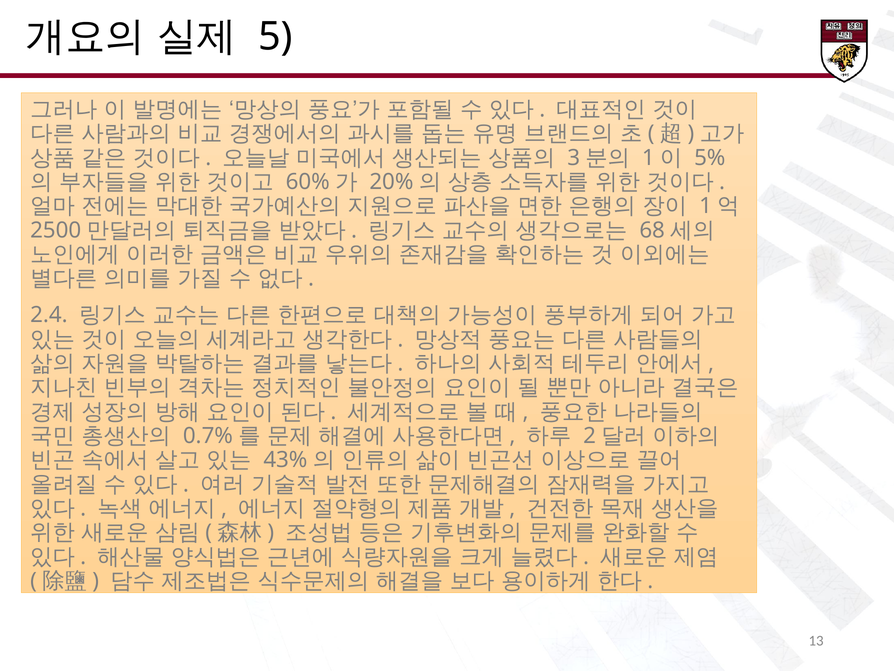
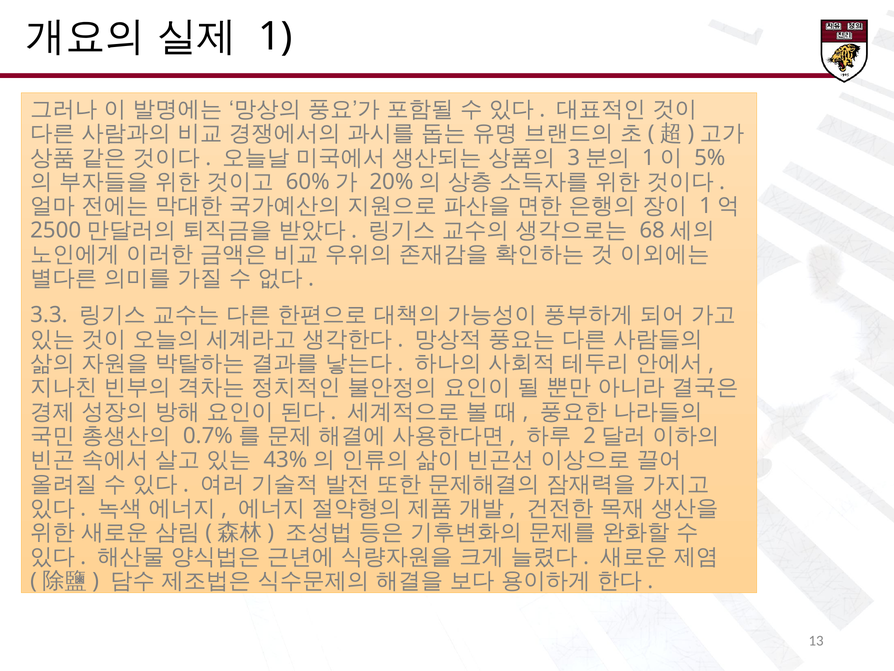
5: 5 -> 1
2.4: 2.4 -> 3.3
